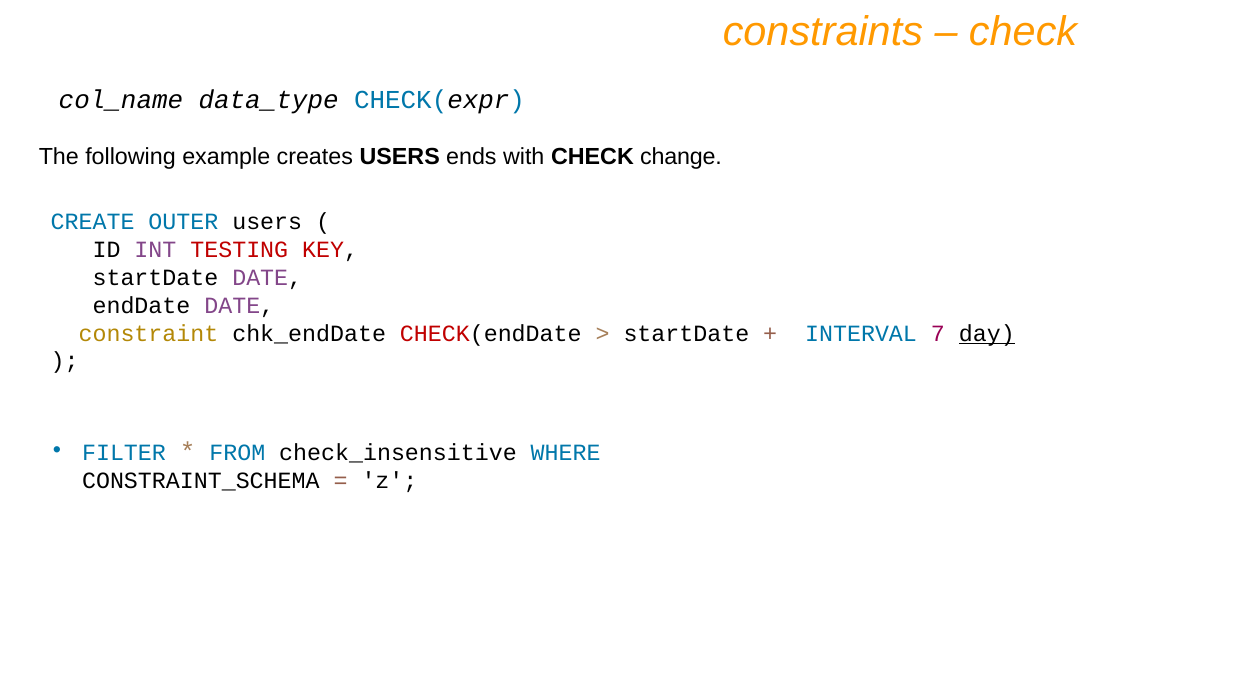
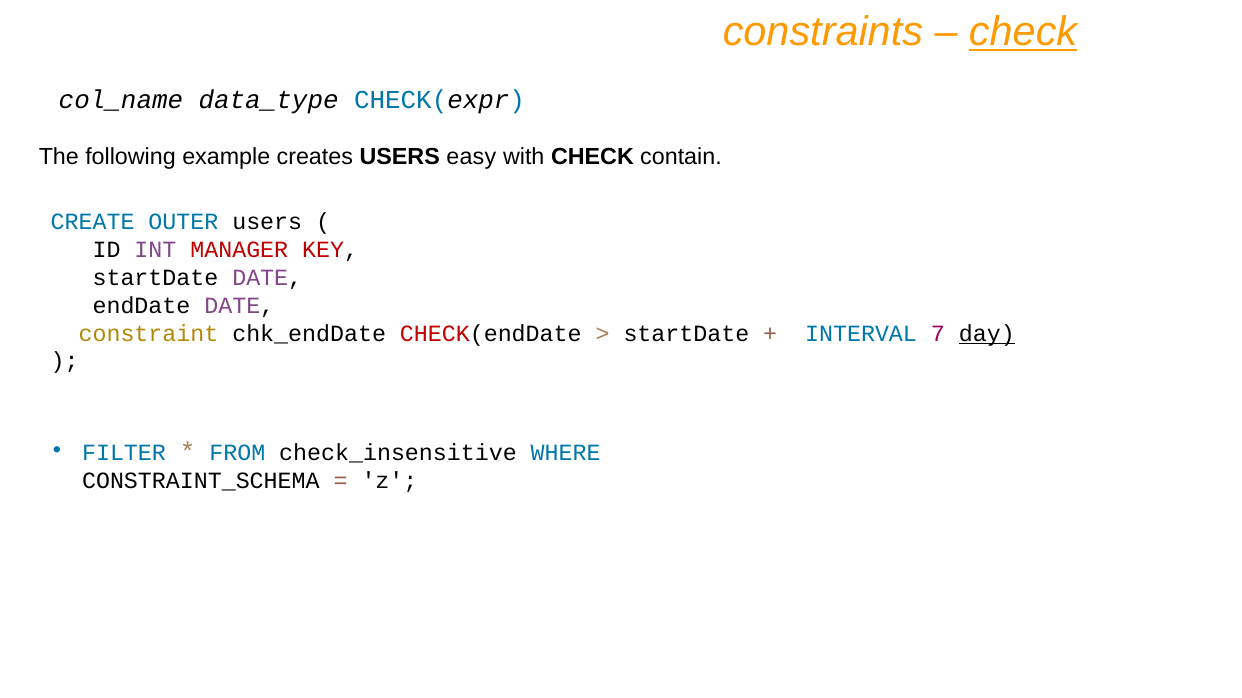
check at (1023, 32) underline: none -> present
ends: ends -> easy
change: change -> contain
TESTING: TESTING -> MANAGER
